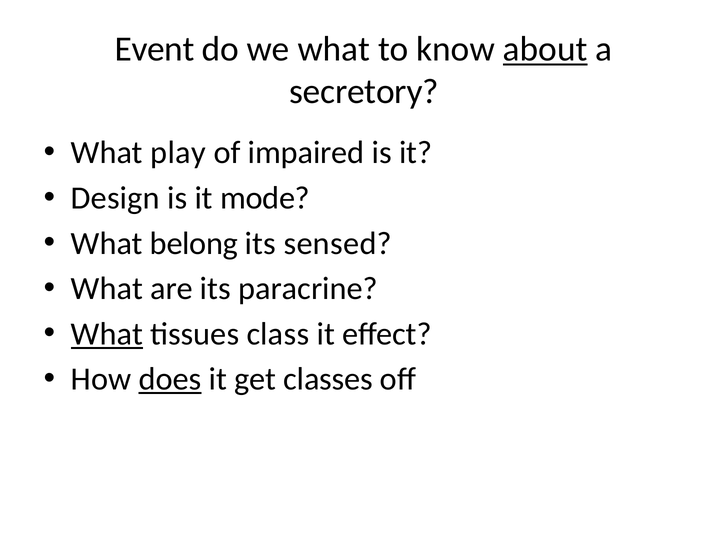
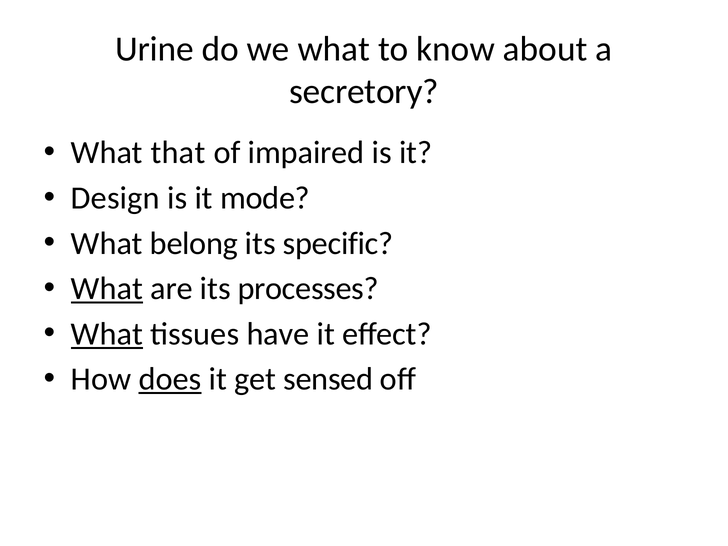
Event: Event -> Urine
about underline: present -> none
play: play -> that
sensed: sensed -> specific
What at (107, 289) underline: none -> present
paracrine: paracrine -> processes
class: class -> have
classes: classes -> sensed
